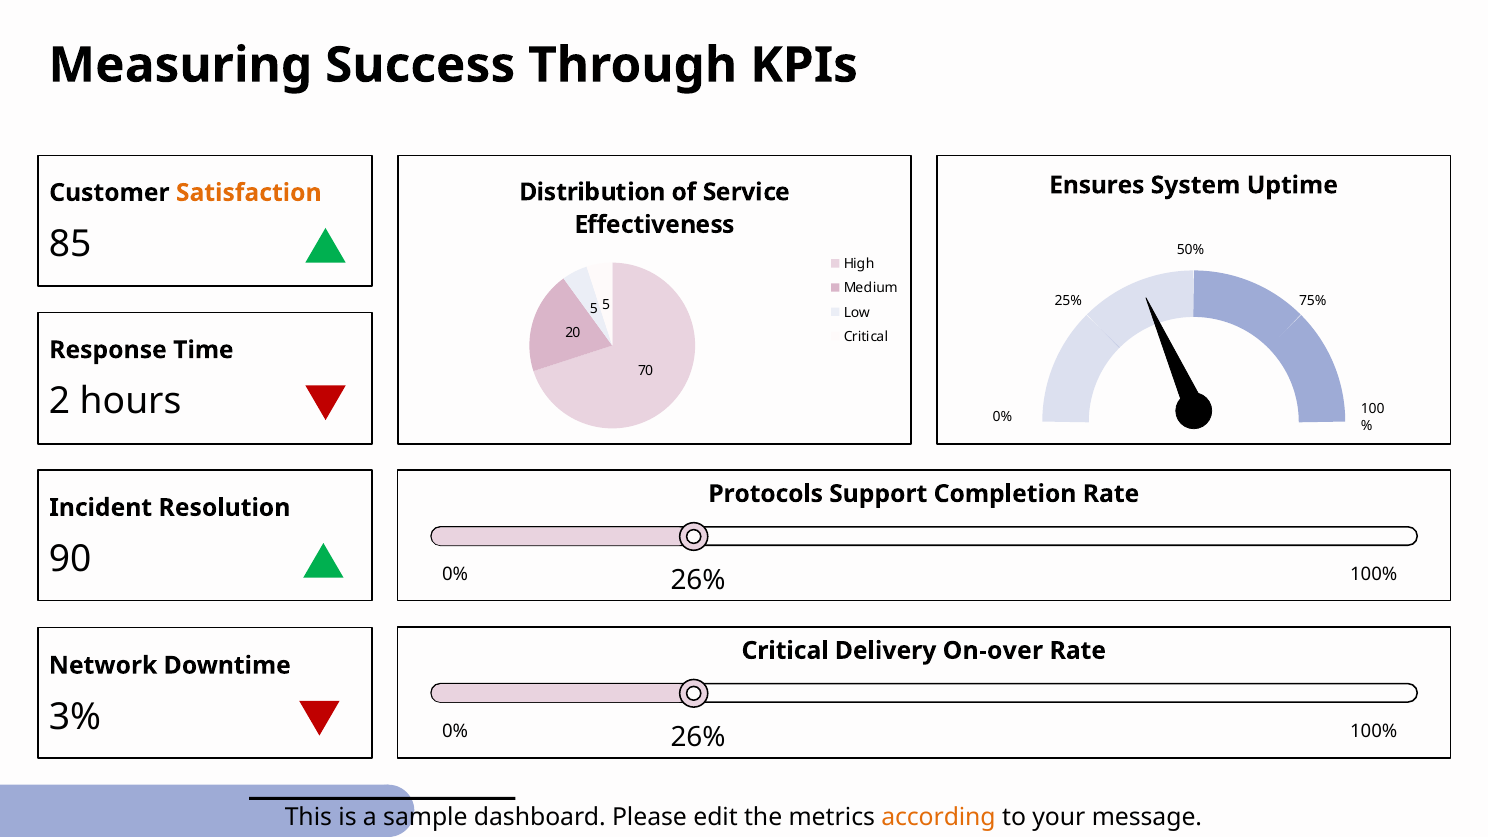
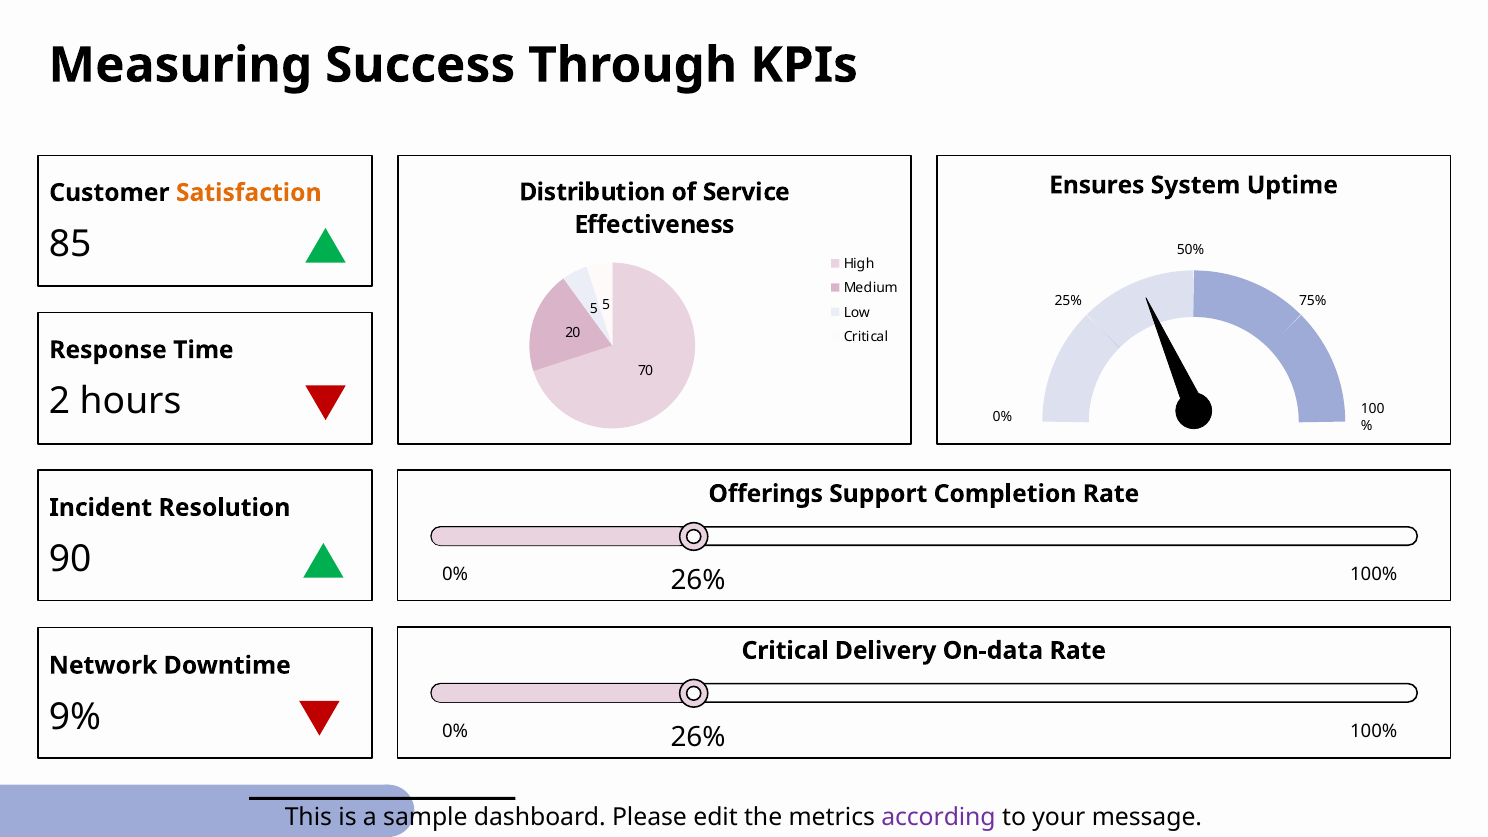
Protocols: Protocols -> Offerings
On-over: On-over -> On-data
3%: 3% -> 9%
according colour: orange -> purple
